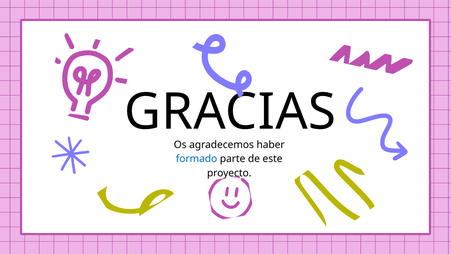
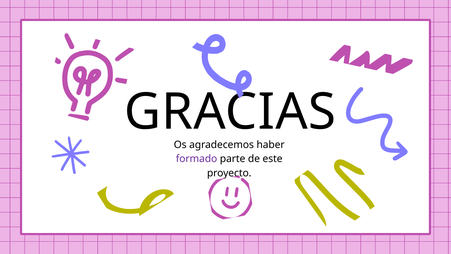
formado colour: blue -> purple
